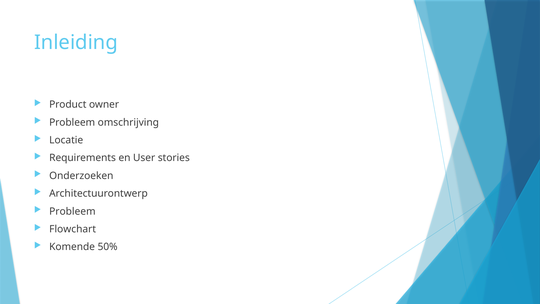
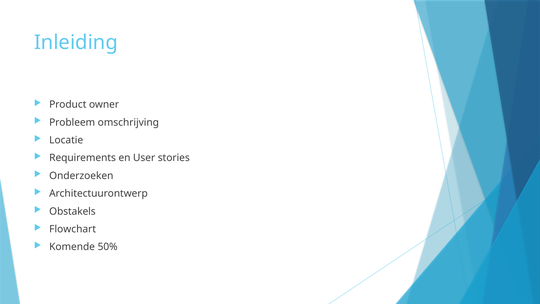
Probleem at (72, 211): Probleem -> Obstakels
